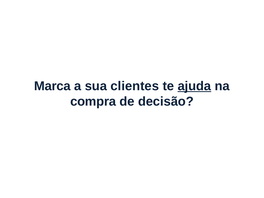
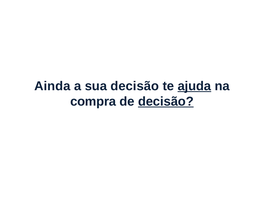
Marca: Marca -> Ainda
sua clientes: clientes -> decisão
decisão at (166, 101) underline: none -> present
